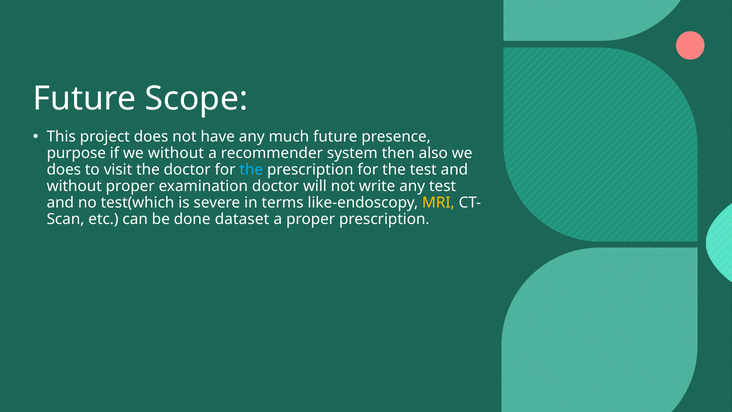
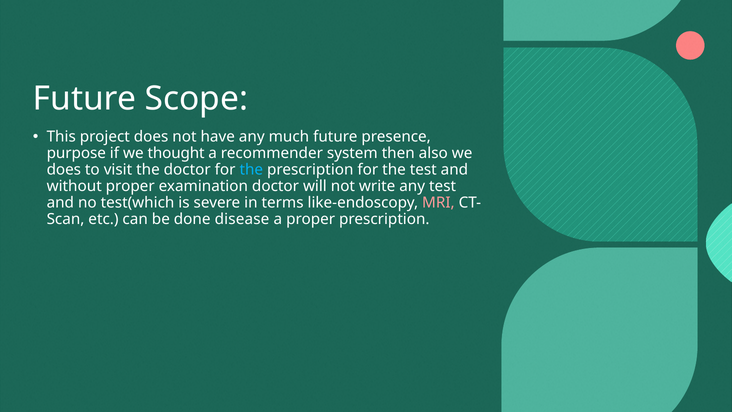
we without: without -> thought
MRI colour: yellow -> pink
dataset: dataset -> disease
